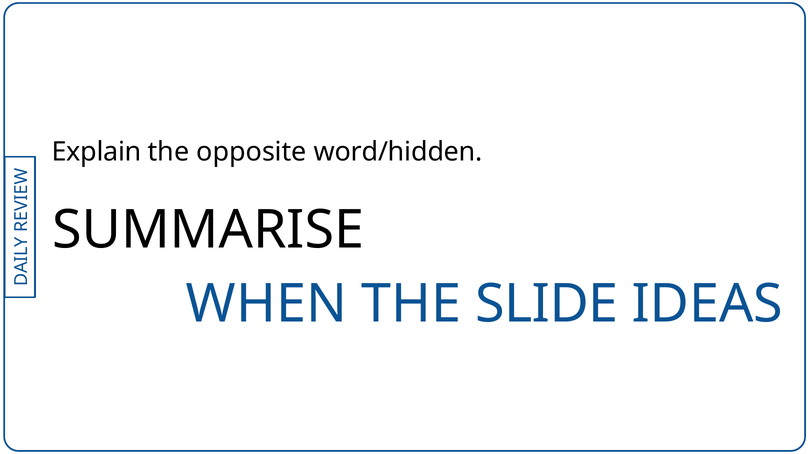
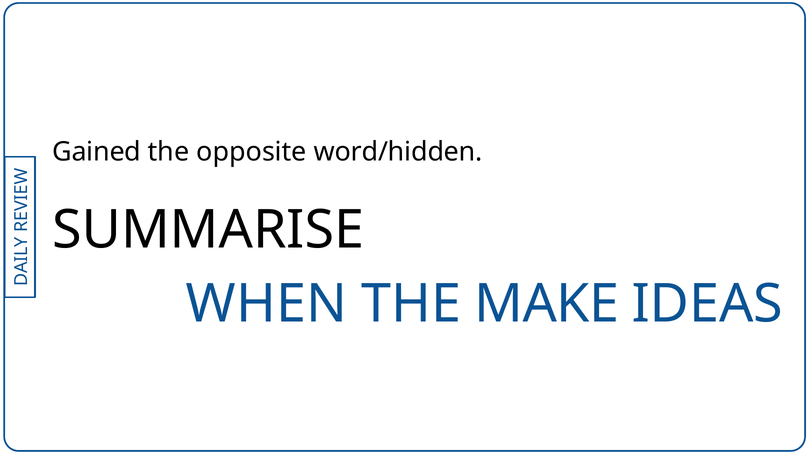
Explain: Explain -> Gained
SLIDE: SLIDE -> MAKE
